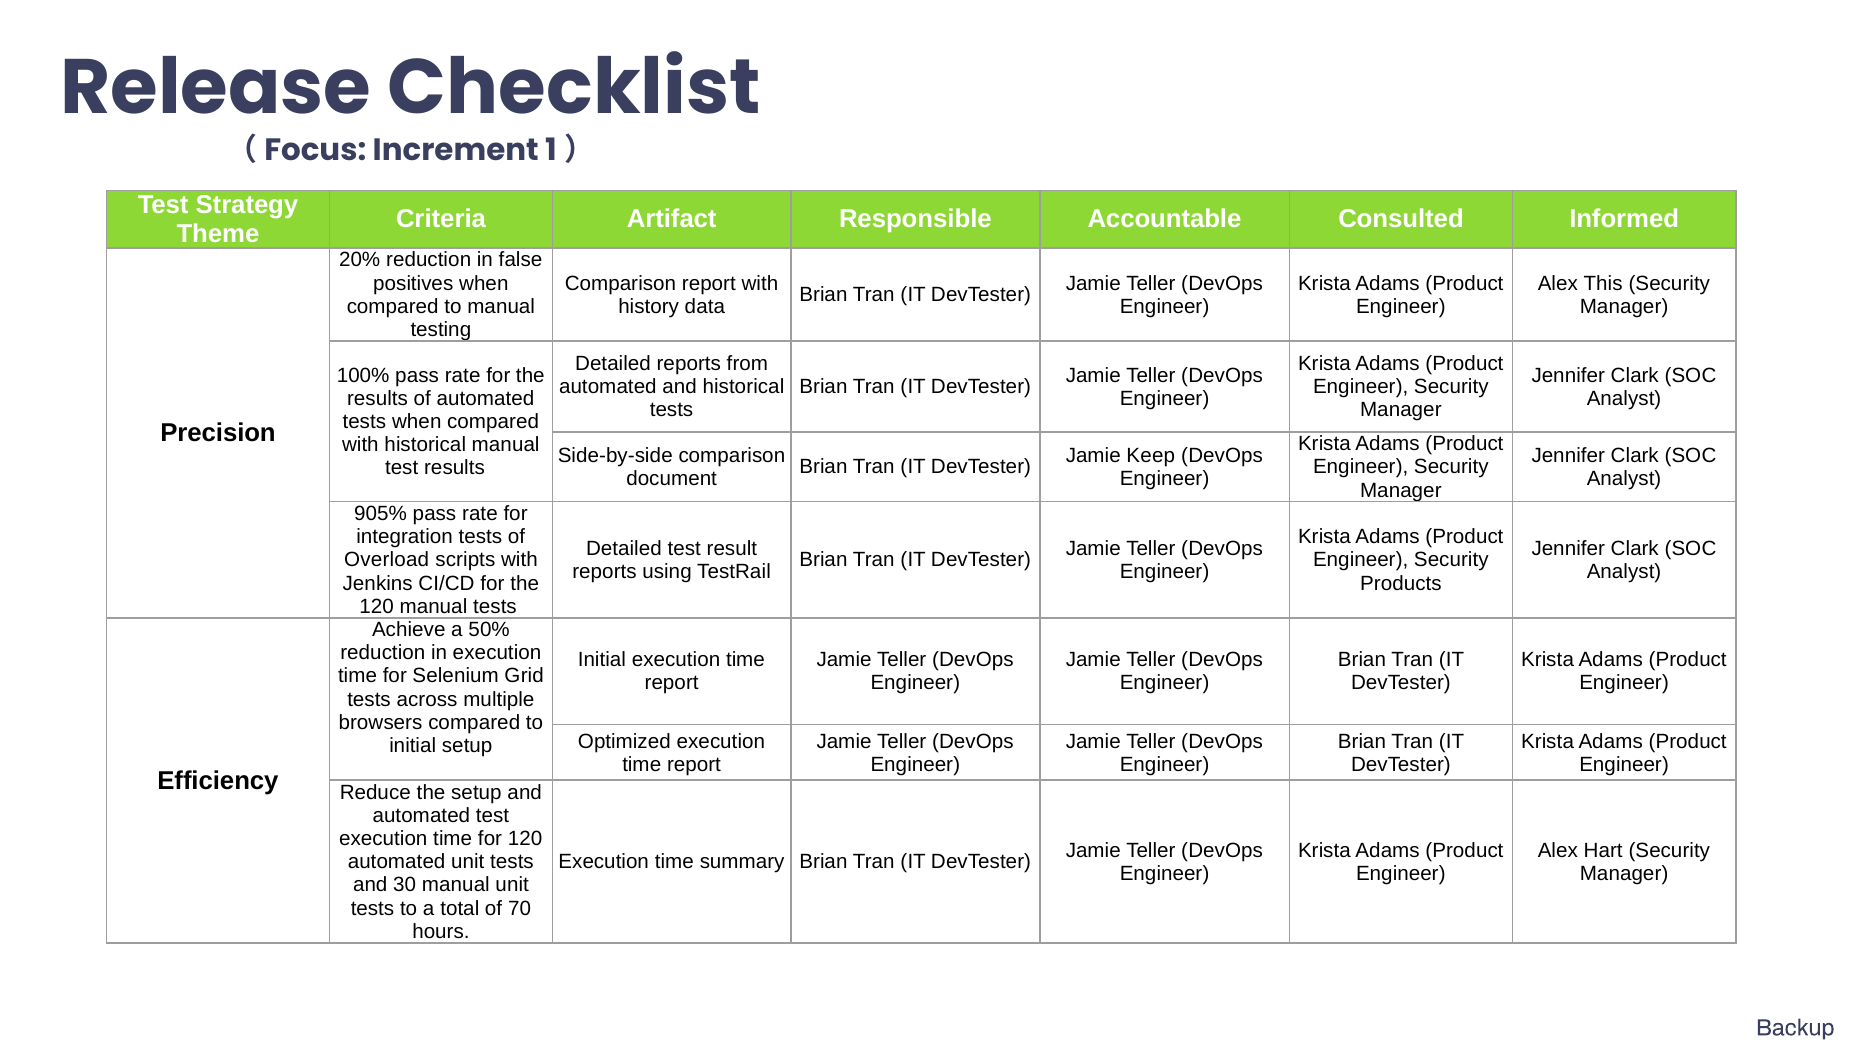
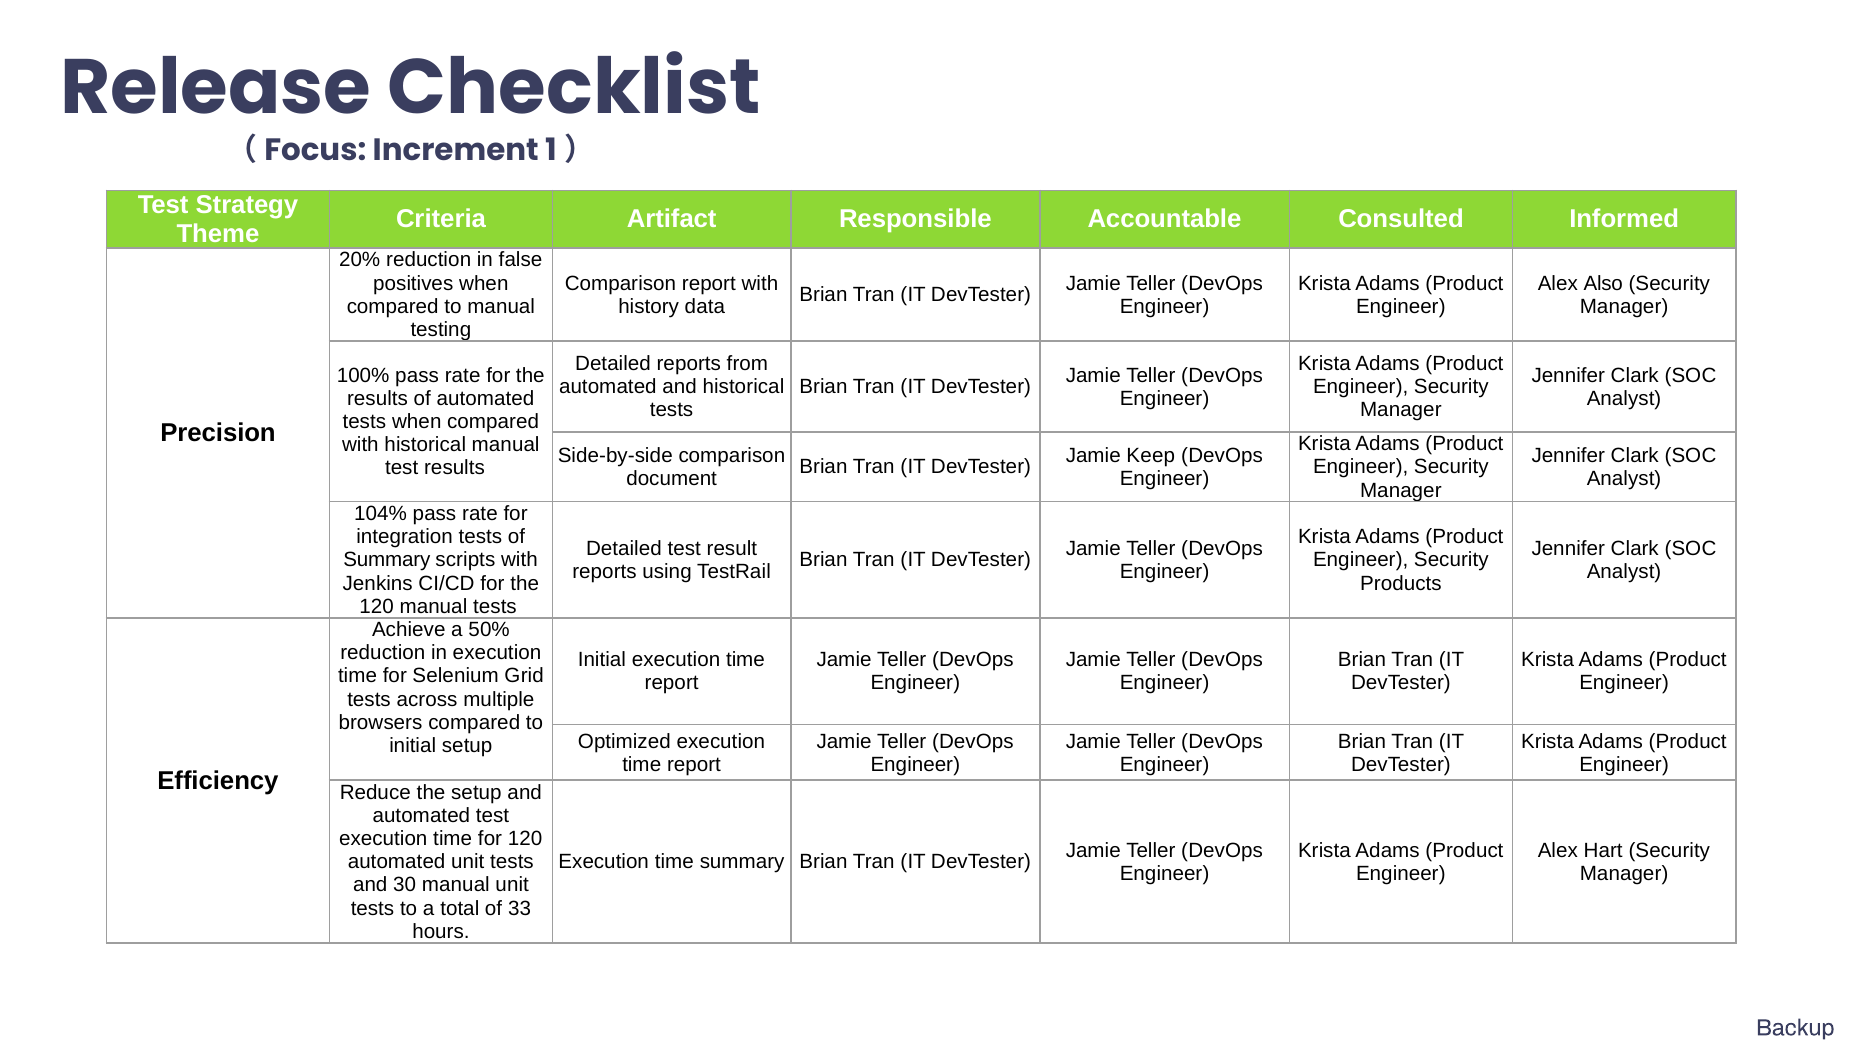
This: This -> Also
905%: 905% -> 104%
Overload at (387, 560): Overload -> Summary
70: 70 -> 33
